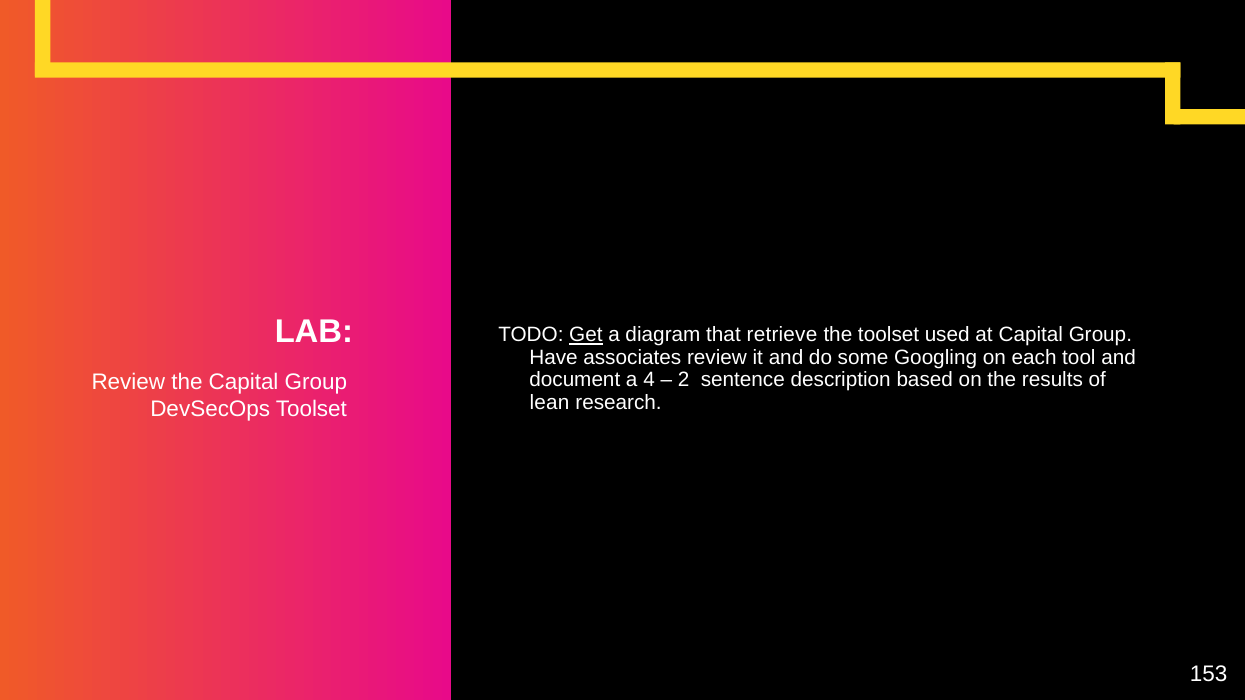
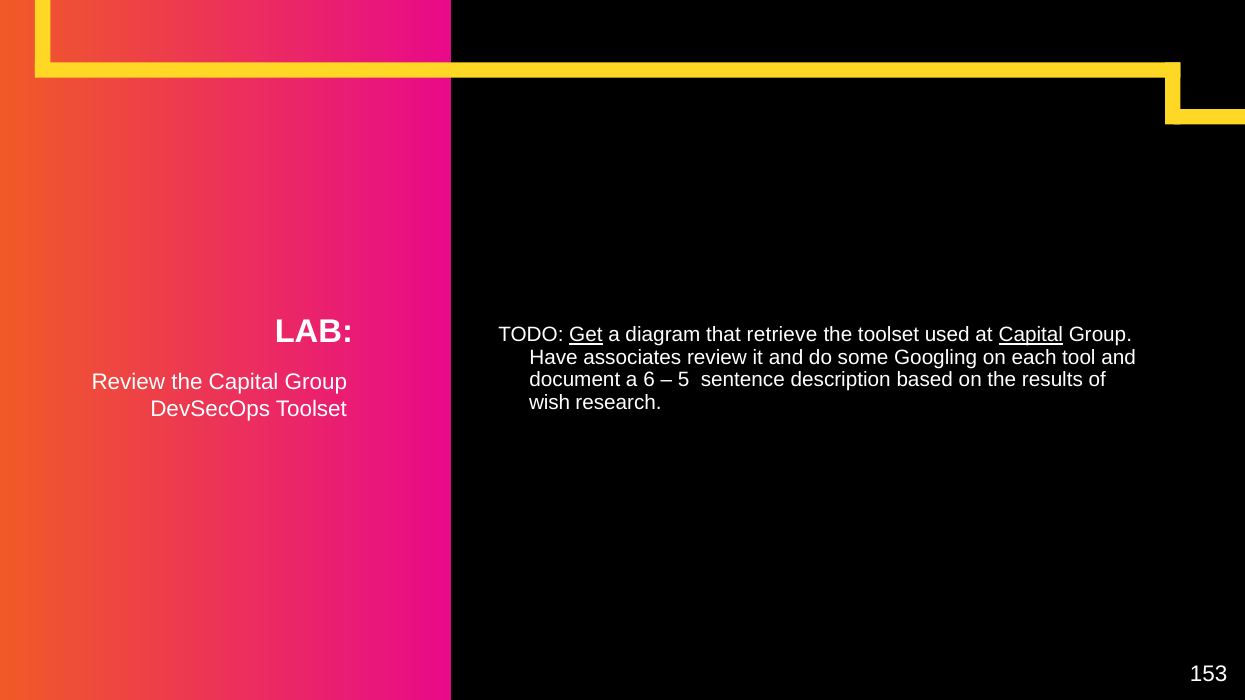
Capital at (1031, 335) underline: none -> present
4: 4 -> 6
2: 2 -> 5
lean: lean -> wish
